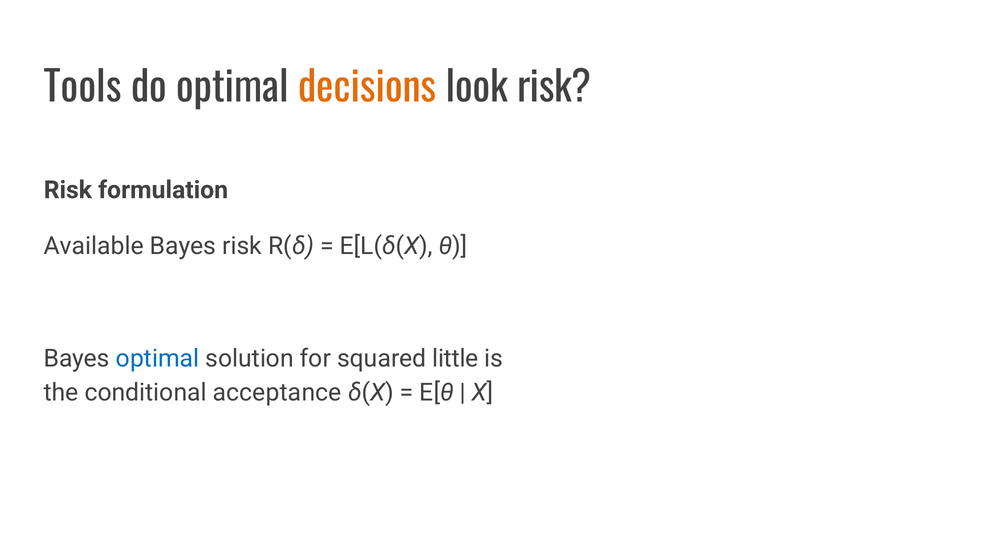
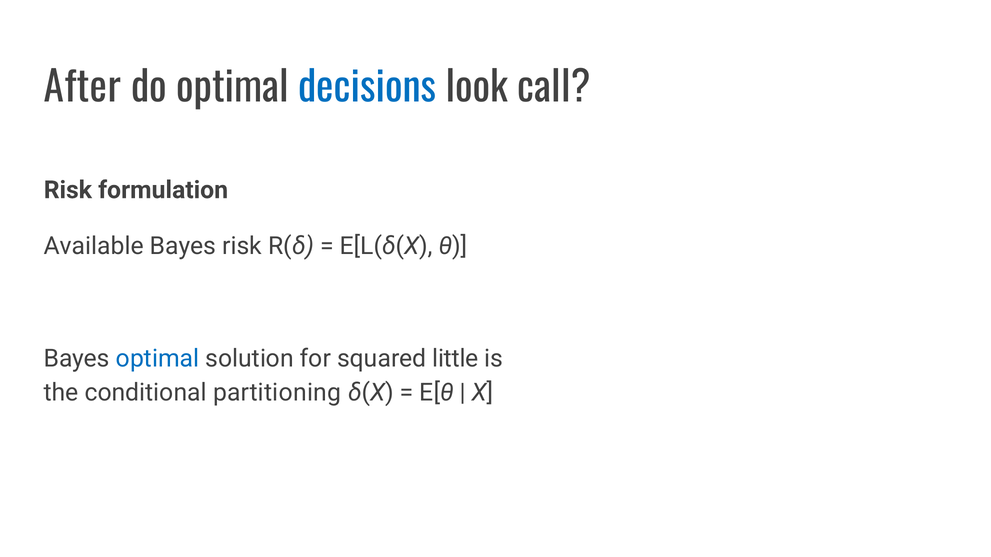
Tools: Tools -> After
decisions colour: orange -> blue
look risk: risk -> call
acceptance: acceptance -> partitioning
